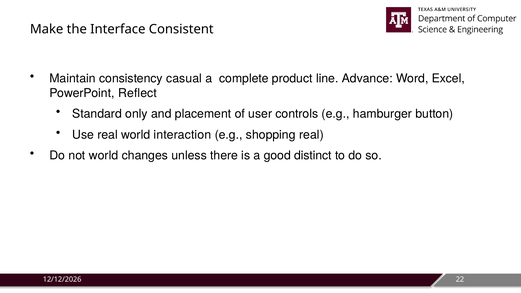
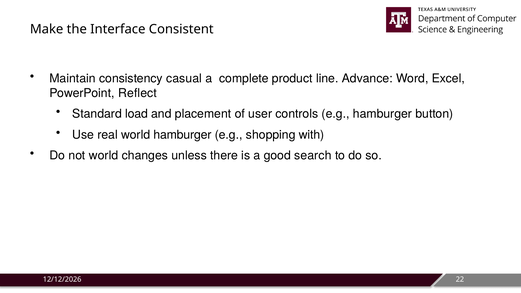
only: only -> load
world interaction: interaction -> hamburger
shopping real: real -> with
distinct: distinct -> search
